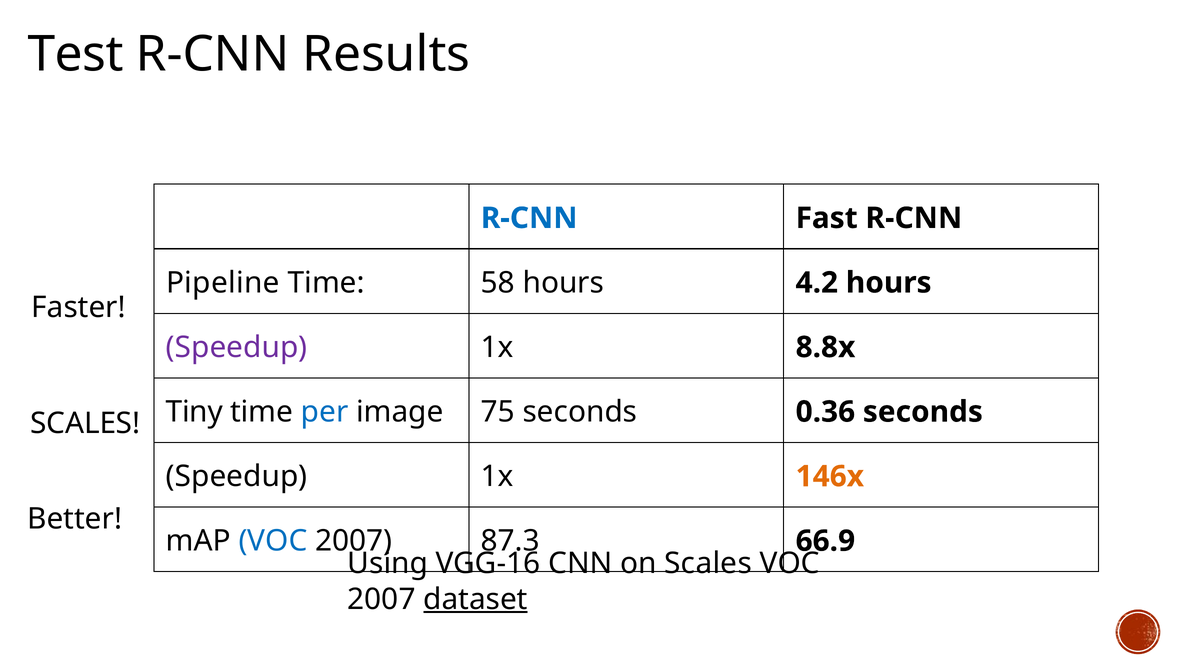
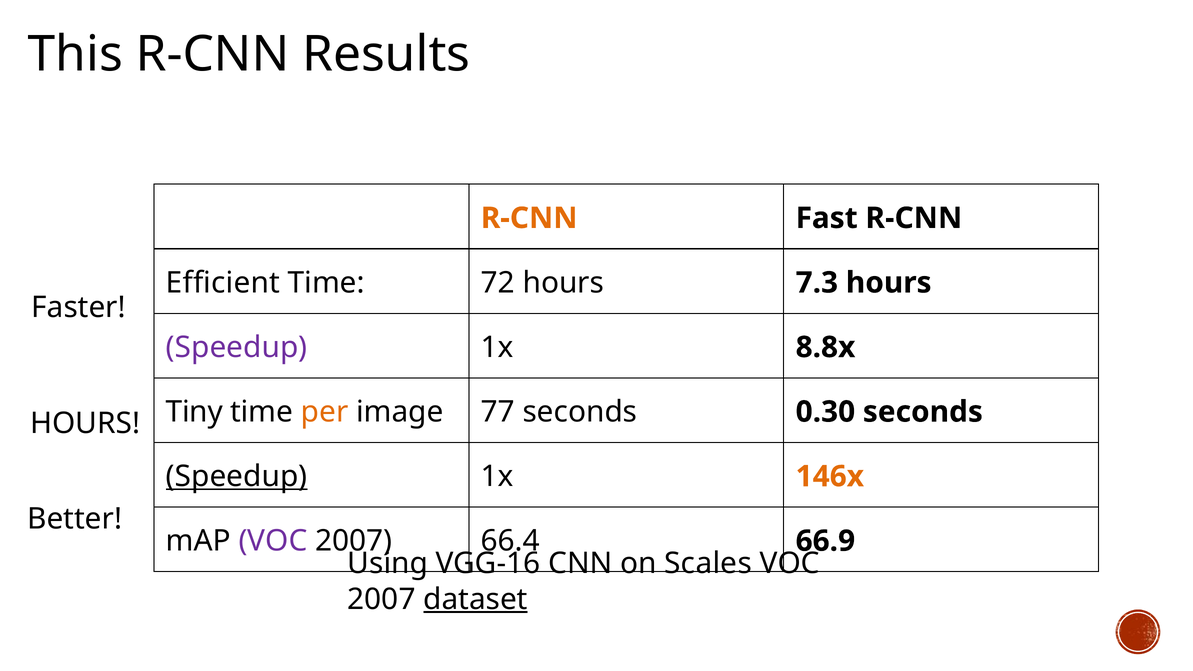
Test: Test -> This
R-CNN at (529, 218) colour: blue -> orange
Pipeline: Pipeline -> Efficient
58: 58 -> 72
4.2: 4.2 -> 7.3
per colour: blue -> orange
image 75: 75 -> 77
0.36: 0.36 -> 0.30
SCALES at (85, 424): SCALES -> HOURS
Speedup at (237, 476) underline: none -> present
VOC at (273, 541) colour: blue -> purple
87.3: 87.3 -> 66.4
